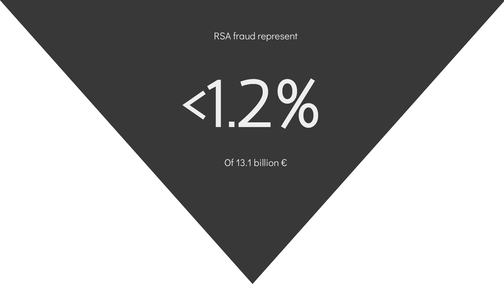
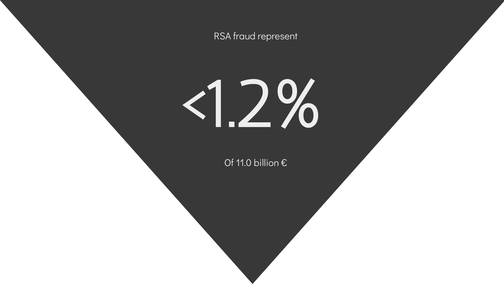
13.1: 13.1 -> 11.0
